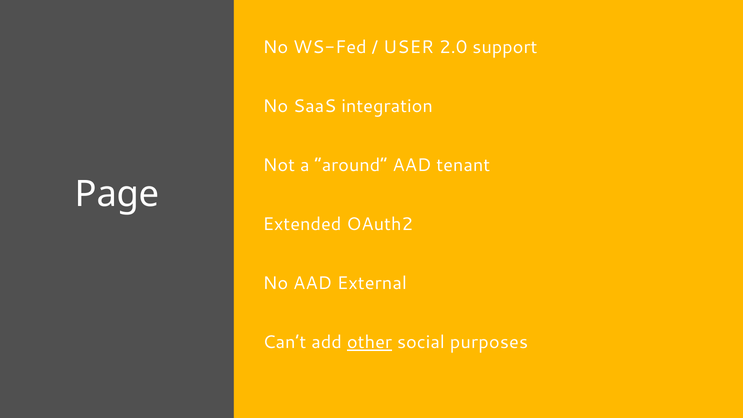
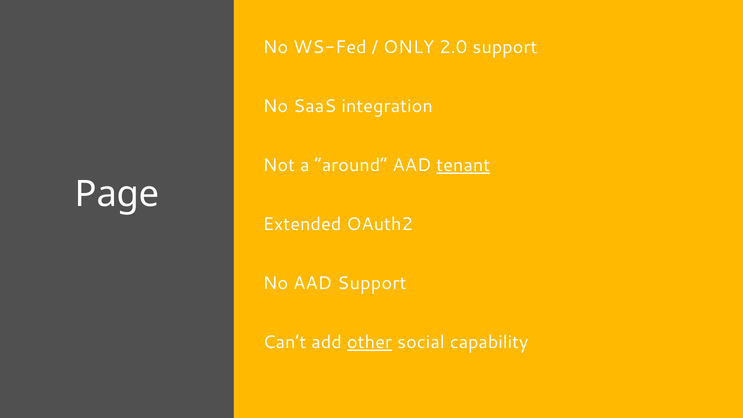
USER: USER -> ONLY
tenant underline: none -> present
AAD External: External -> Support
purposes: purposes -> capability
